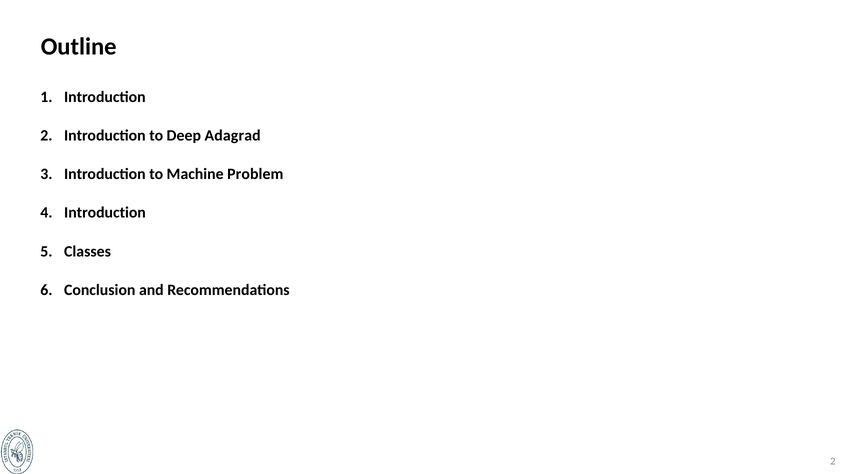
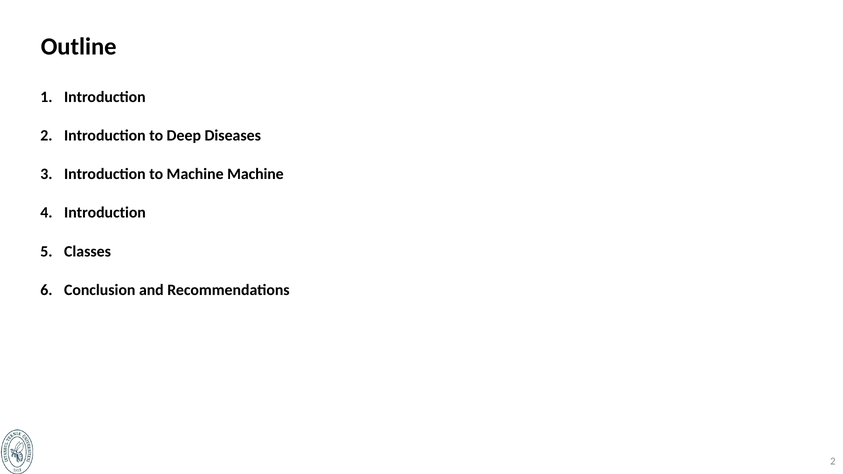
Adagrad: Adagrad -> Diseases
Machine Problem: Problem -> Machine
